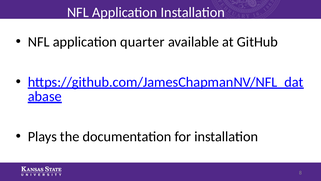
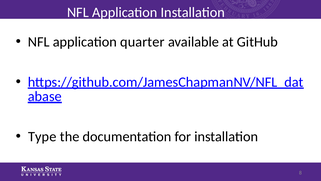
Plays: Plays -> Type
